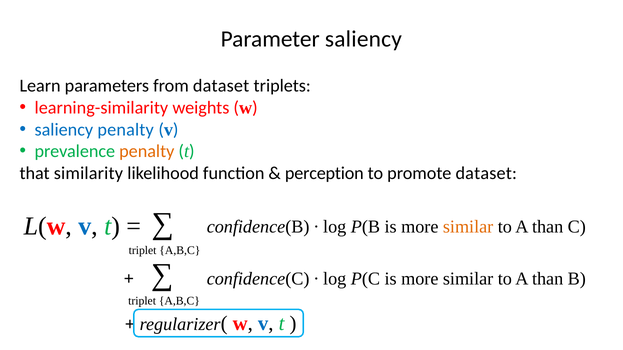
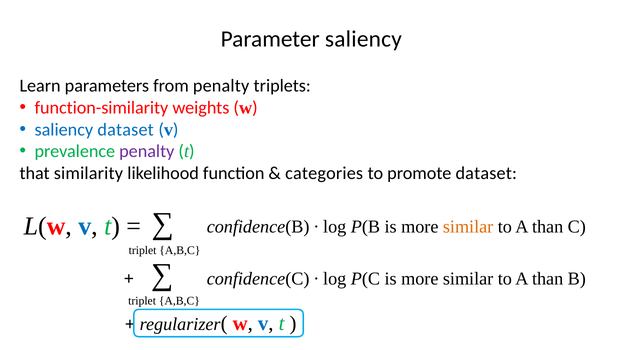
from dataset: dataset -> penalty
learning-similarity: learning-similarity -> function-similarity
saliency penalty: penalty -> dataset
penalty at (147, 152) colour: orange -> purple
perception: perception -> categories
